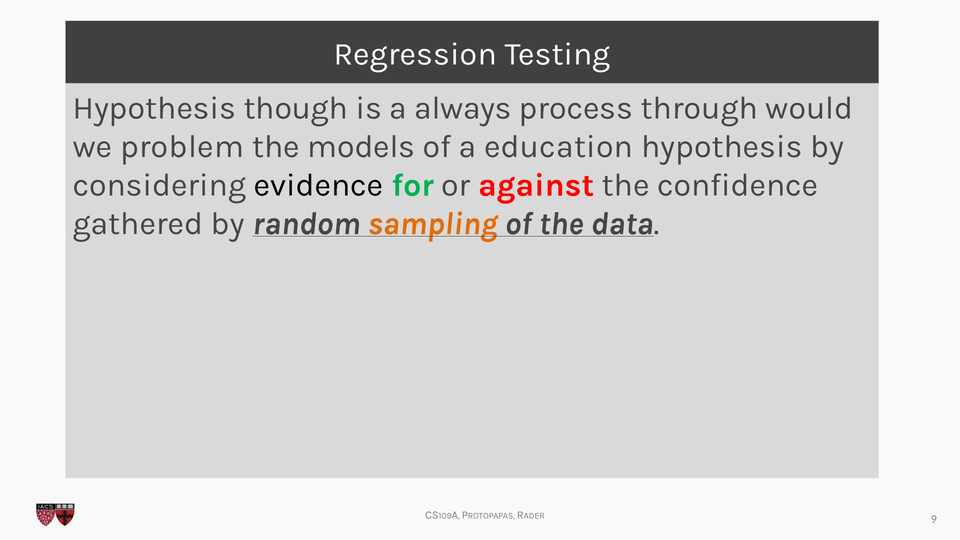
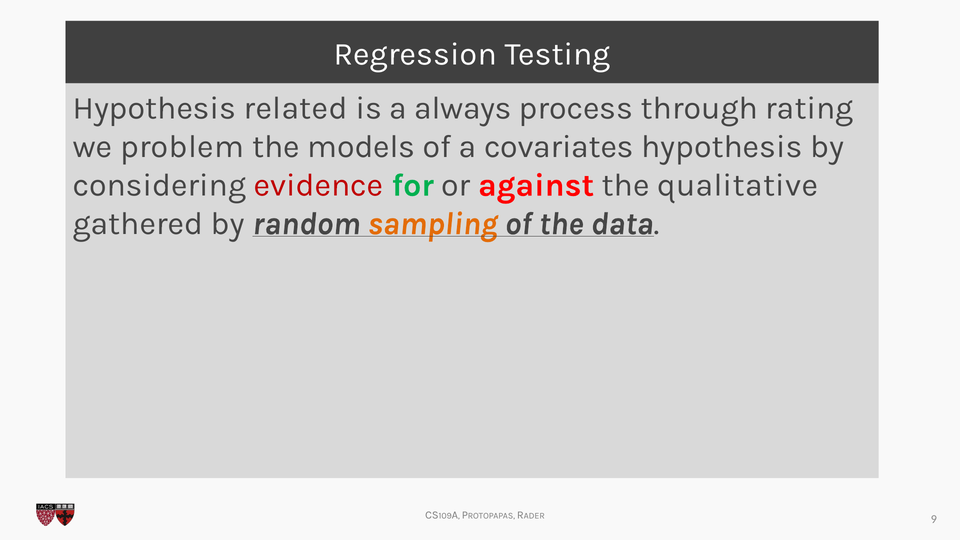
though: though -> related
would: would -> rating
education: education -> covariates
evidence colour: black -> red
confidence: confidence -> qualitative
